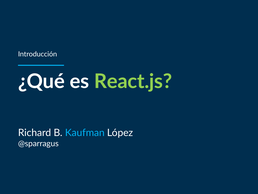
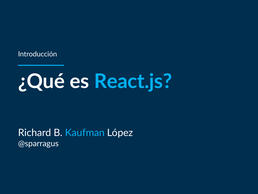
React.js colour: light green -> light blue
